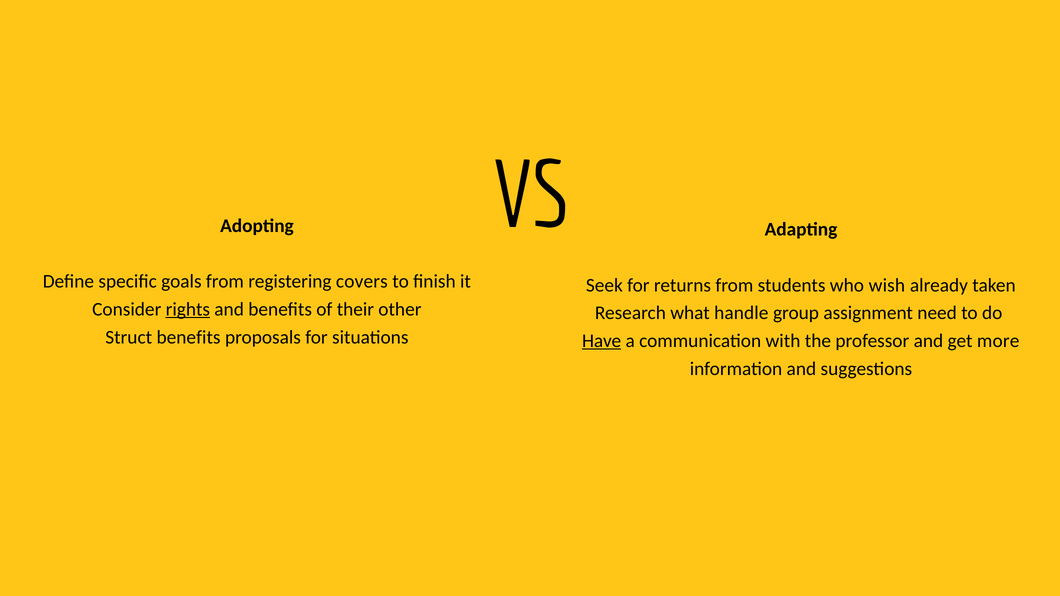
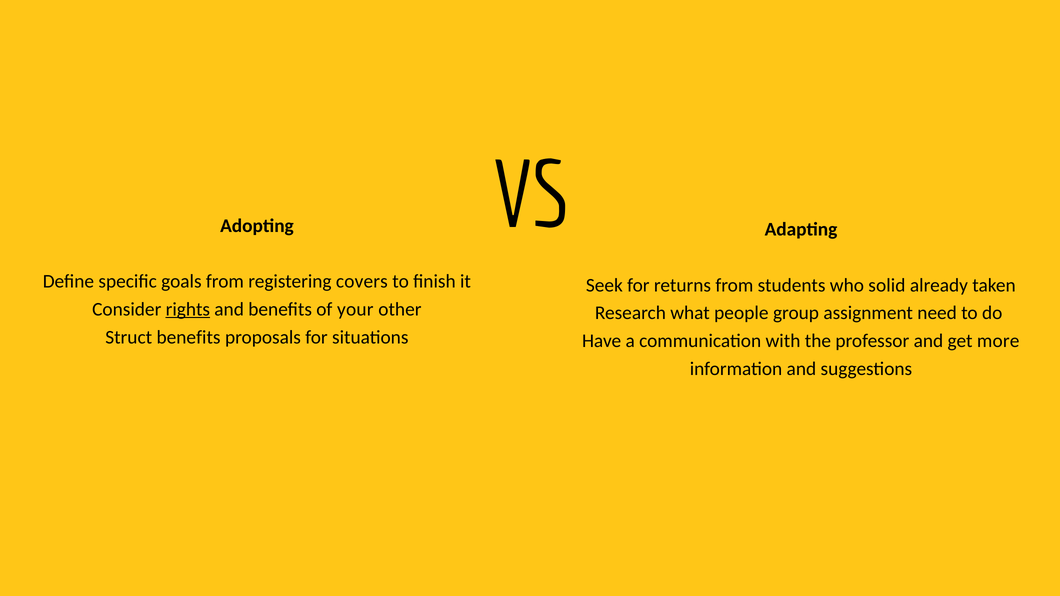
wish: wish -> solid
their: their -> your
handle: handle -> people
Have underline: present -> none
